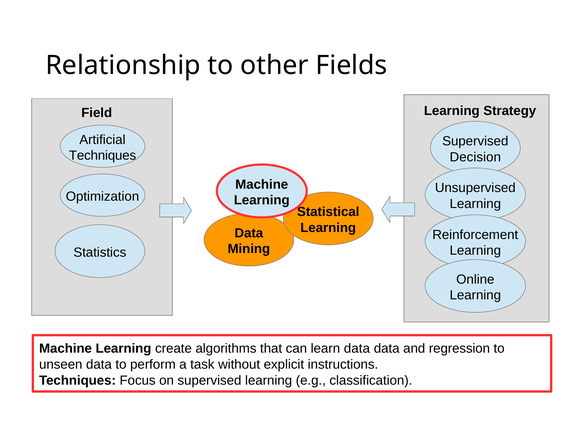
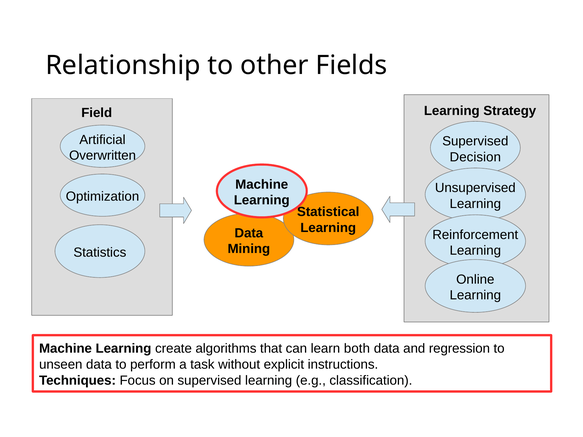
Techniques at (103, 156): Techniques -> Overwritten
learn data: data -> both
